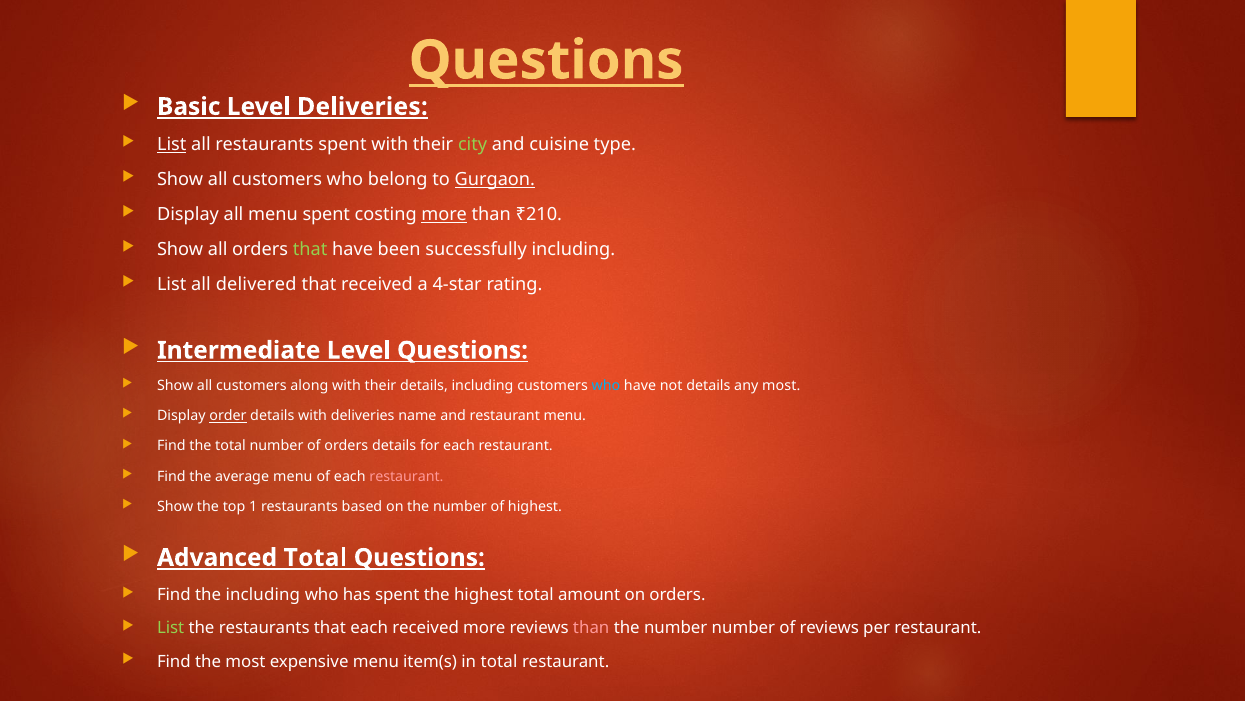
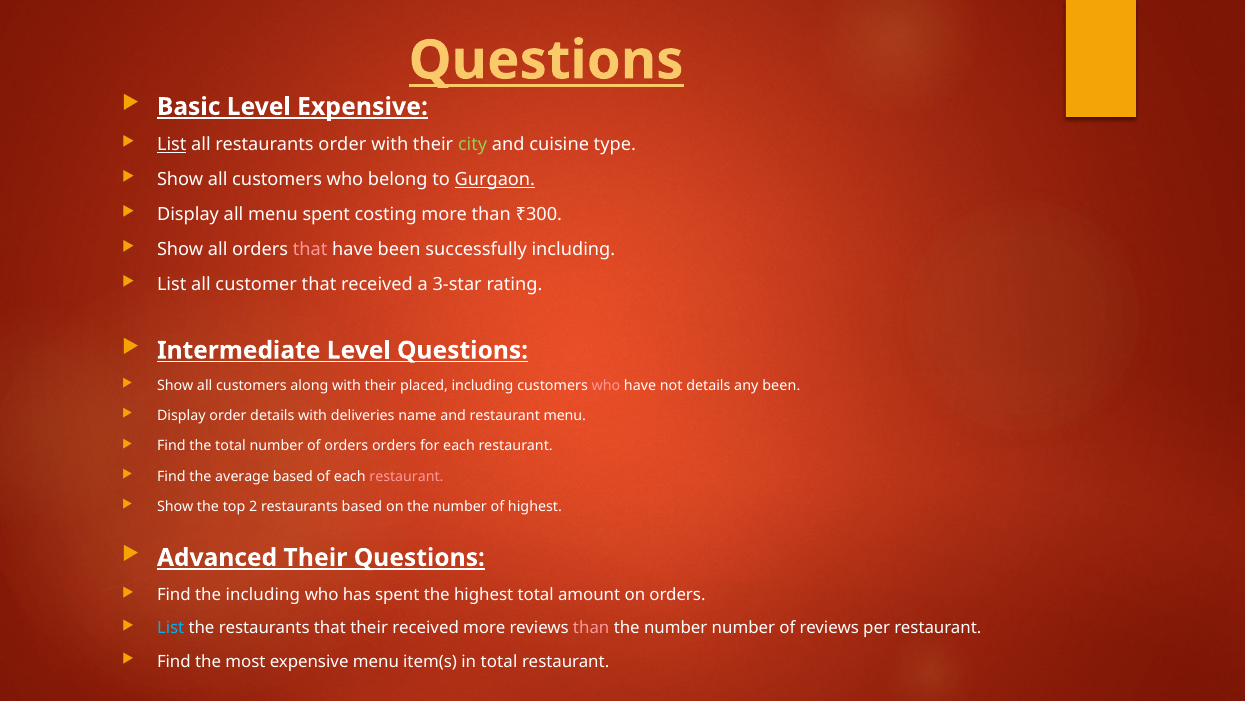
Level Deliveries: Deliveries -> Expensive
restaurants spent: spent -> order
more at (444, 214) underline: present -> none
₹210: ₹210 -> ₹300
that at (310, 249) colour: light green -> pink
delivered: delivered -> customer
4-star: 4-star -> 3-star
their details: details -> placed
who at (606, 386) colour: light blue -> pink
any most: most -> been
order at (228, 416) underline: present -> none
orders details: details -> orders
average menu: menu -> based
1: 1 -> 2
Advanced Total: Total -> Their
List at (171, 628) colour: light green -> light blue
that each: each -> their
